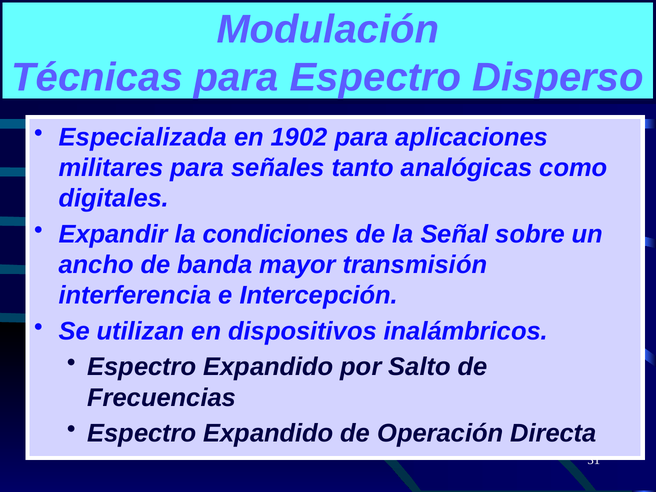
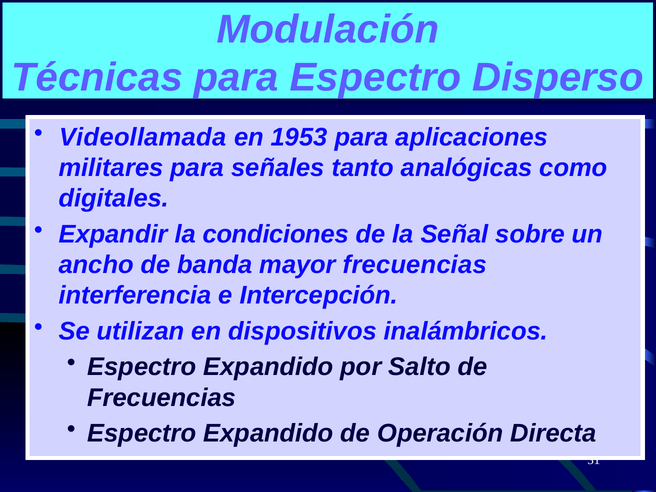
Especializada: Especializada -> Videollamada
1902: 1902 -> 1953
mayor transmisión: transmisión -> frecuencias
